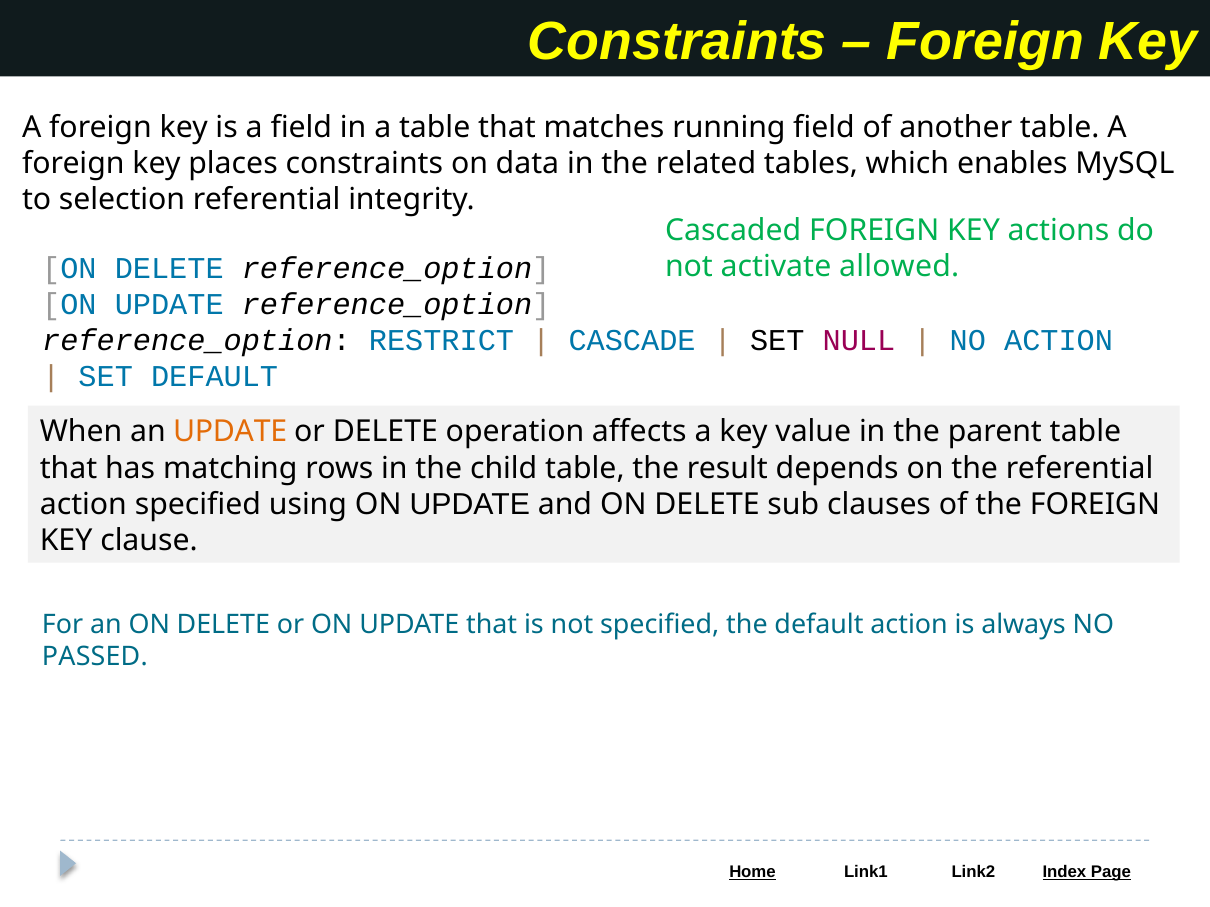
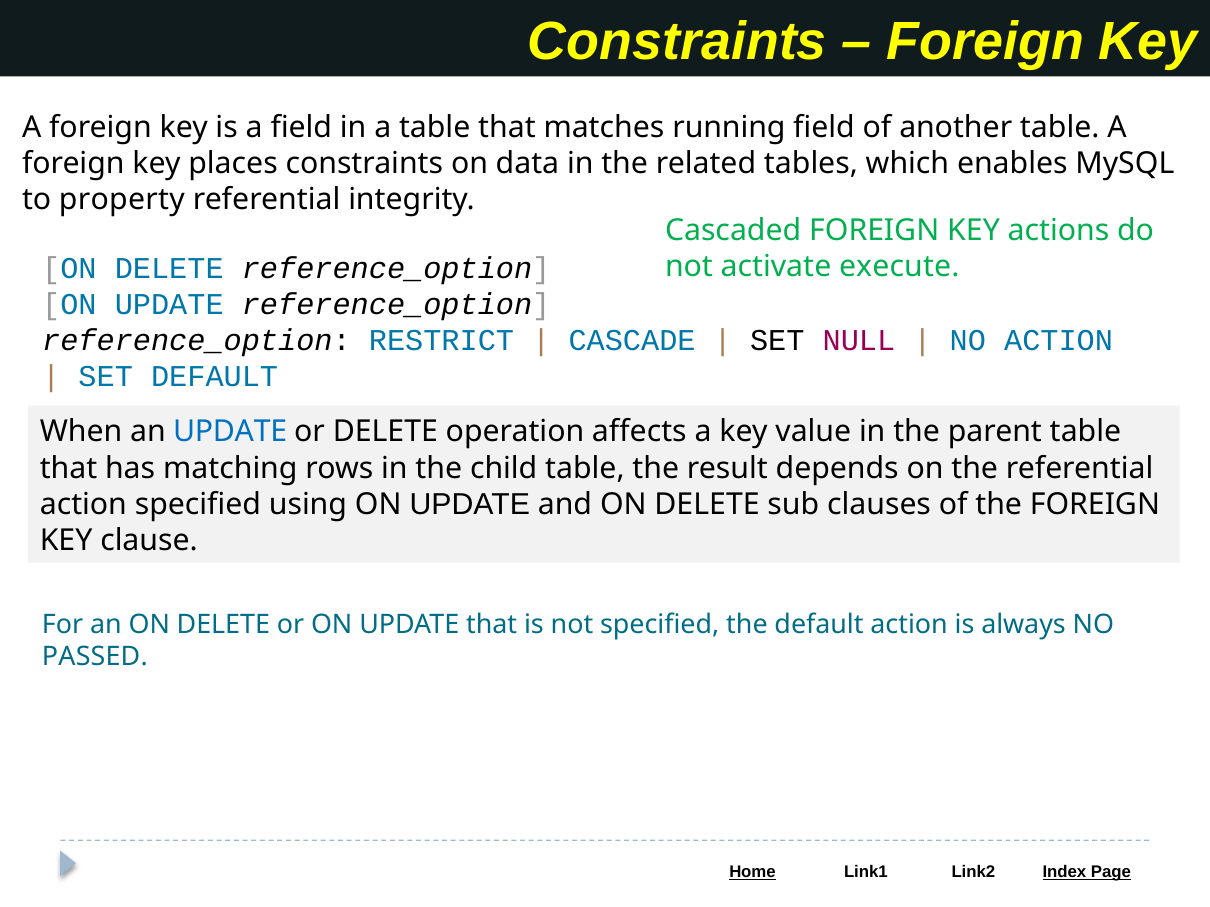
selection: selection -> property
allowed: allowed -> execute
UPDATE at (230, 432) colour: orange -> blue
